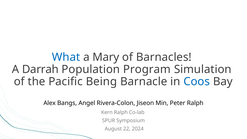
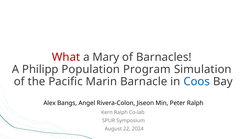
What colour: blue -> red
Darrah: Darrah -> Philipp
Being: Being -> Marin
